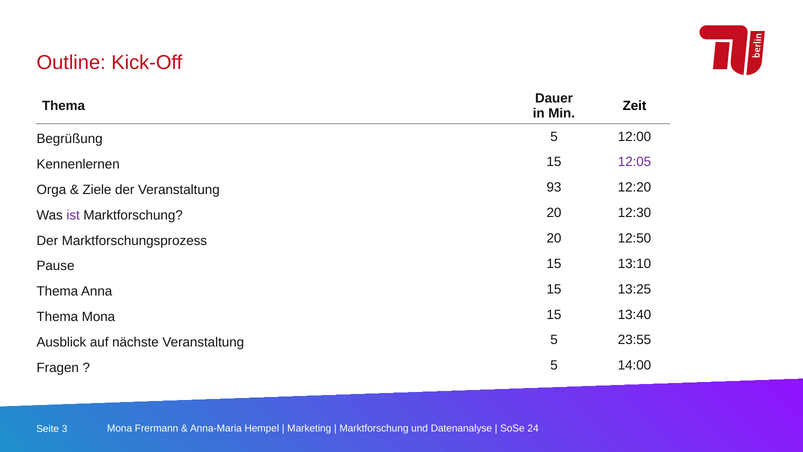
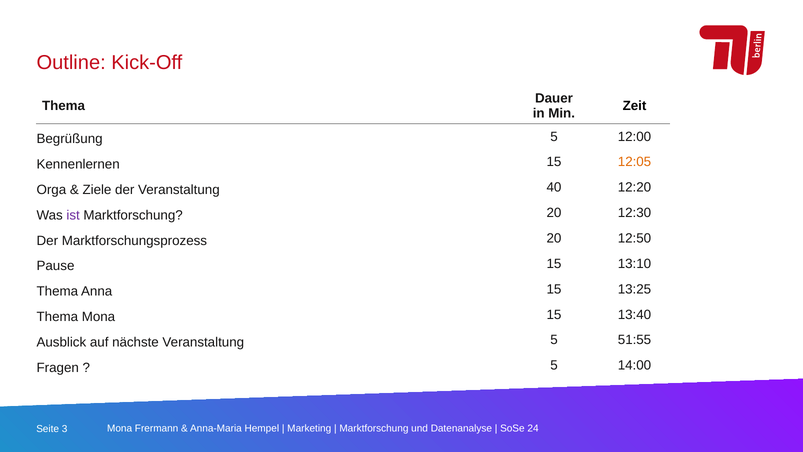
12:05 colour: purple -> orange
93: 93 -> 40
23:55: 23:55 -> 51:55
